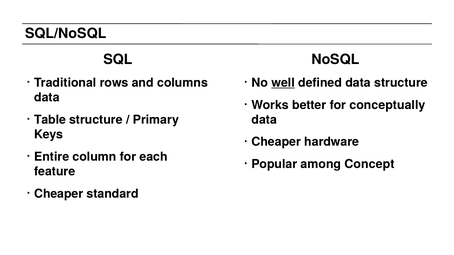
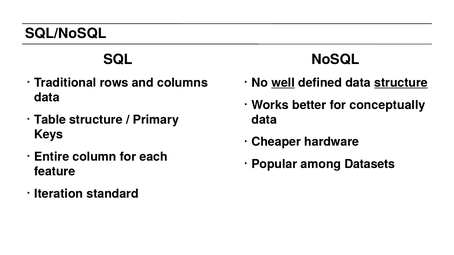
structure at (401, 83) underline: none -> present
Concept: Concept -> Datasets
Cheaper at (59, 194): Cheaper -> Iteration
